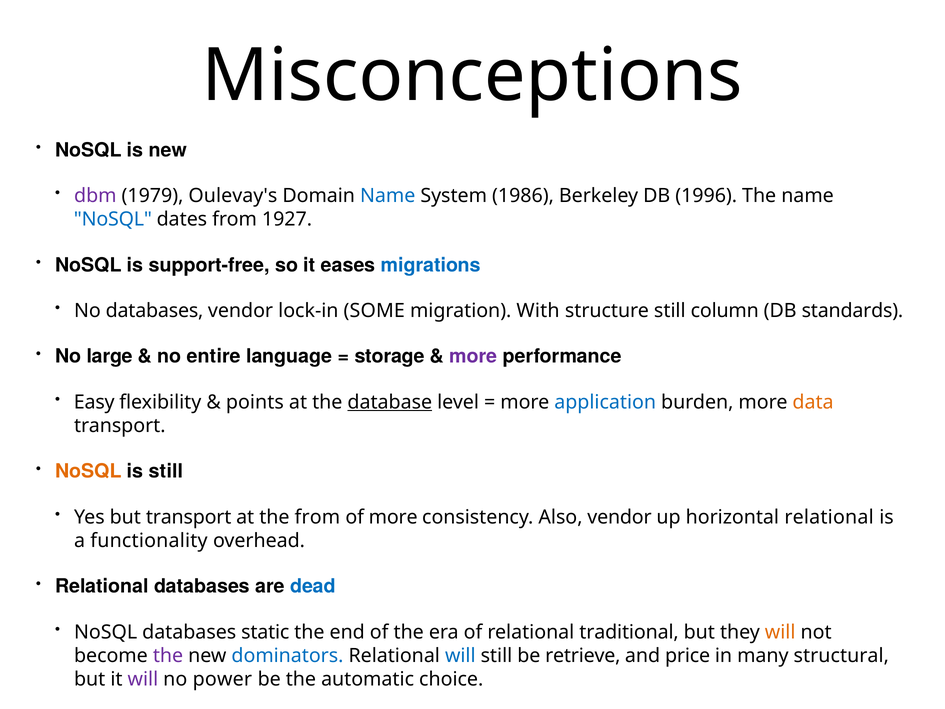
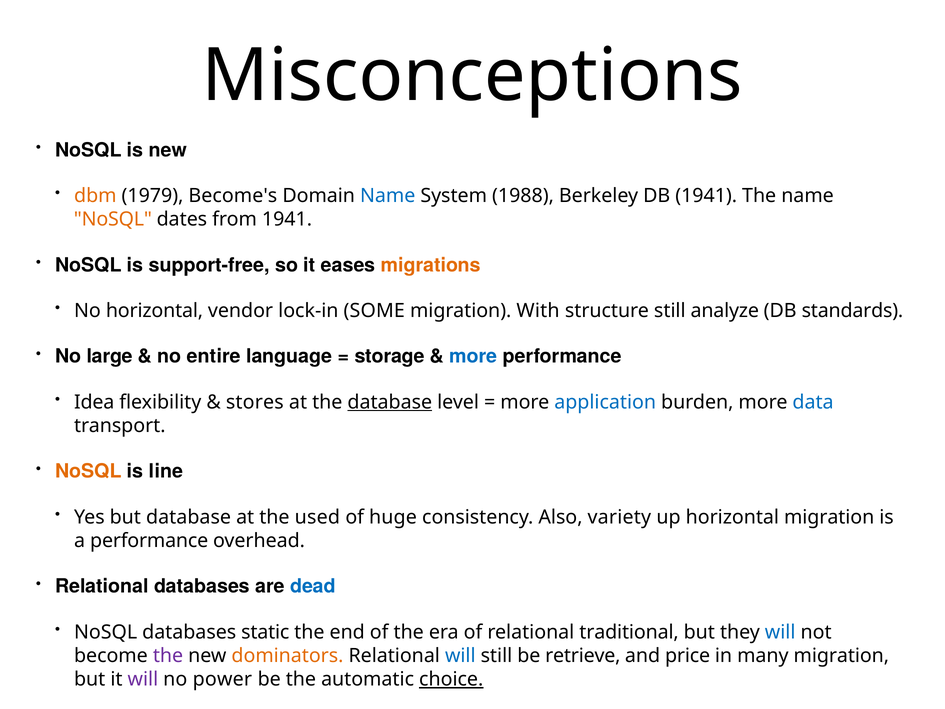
dbm colour: purple -> orange
Oulevay's: Oulevay's -> Become's
1986: 1986 -> 1988
DB 1996: 1996 -> 1941
NoSQL at (113, 219) colour: blue -> orange
from 1927: 1927 -> 1941
migrations colour: blue -> orange
No databases: databases -> horizontal
column: column -> analyze
more at (473, 356) colour: purple -> blue
Easy: Easy -> Idea
points: points -> stores
data colour: orange -> blue
is still: still -> line
but transport: transport -> database
the from: from -> used
of more: more -> huge
Also vendor: vendor -> variety
horizontal relational: relational -> migration
a functionality: functionality -> performance
will at (780, 632) colour: orange -> blue
dominators colour: blue -> orange
many structural: structural -> migration
choice underline: none -> present
